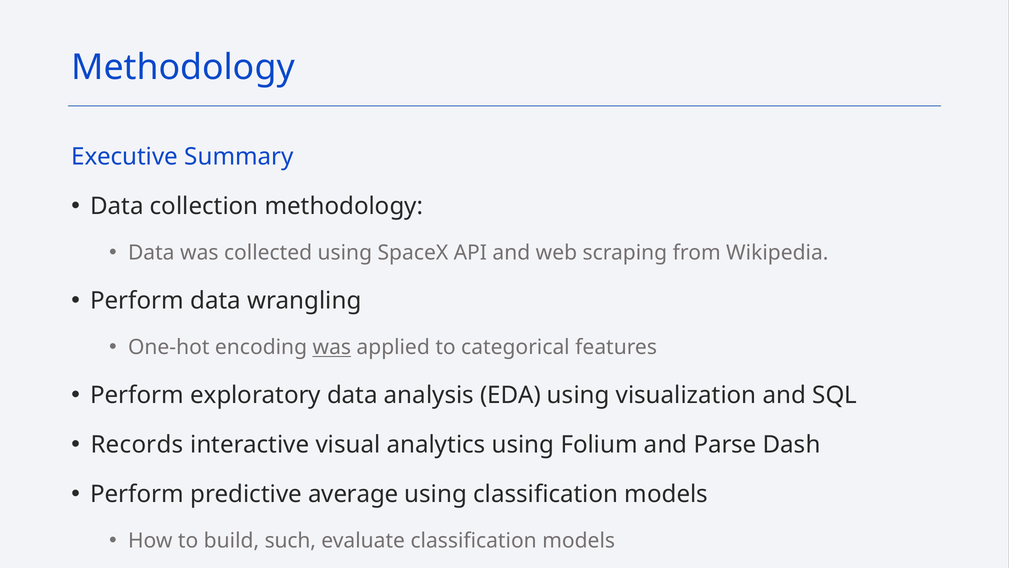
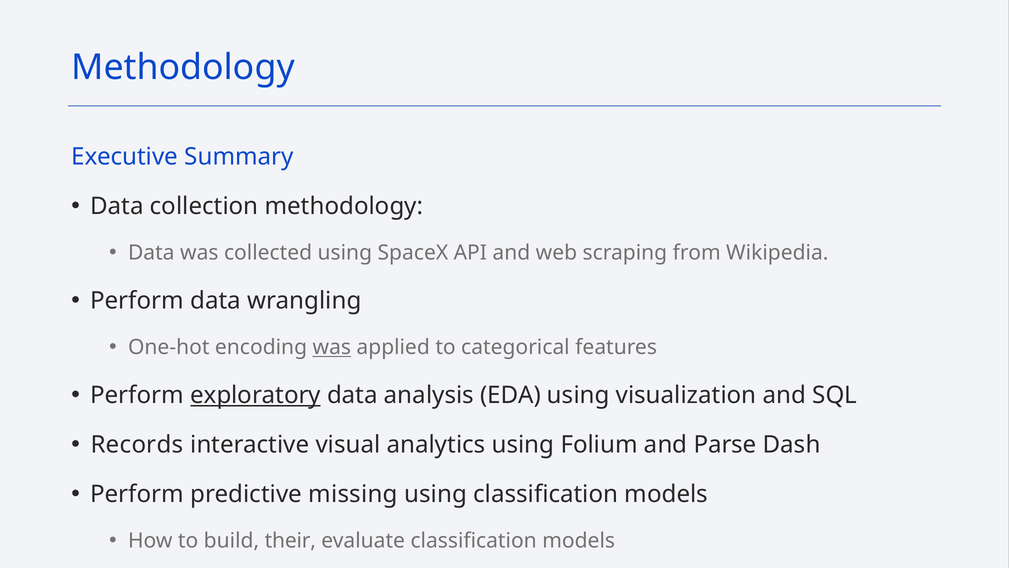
exploratory underline: none -> present
average: average -> missing
such: such -> their
